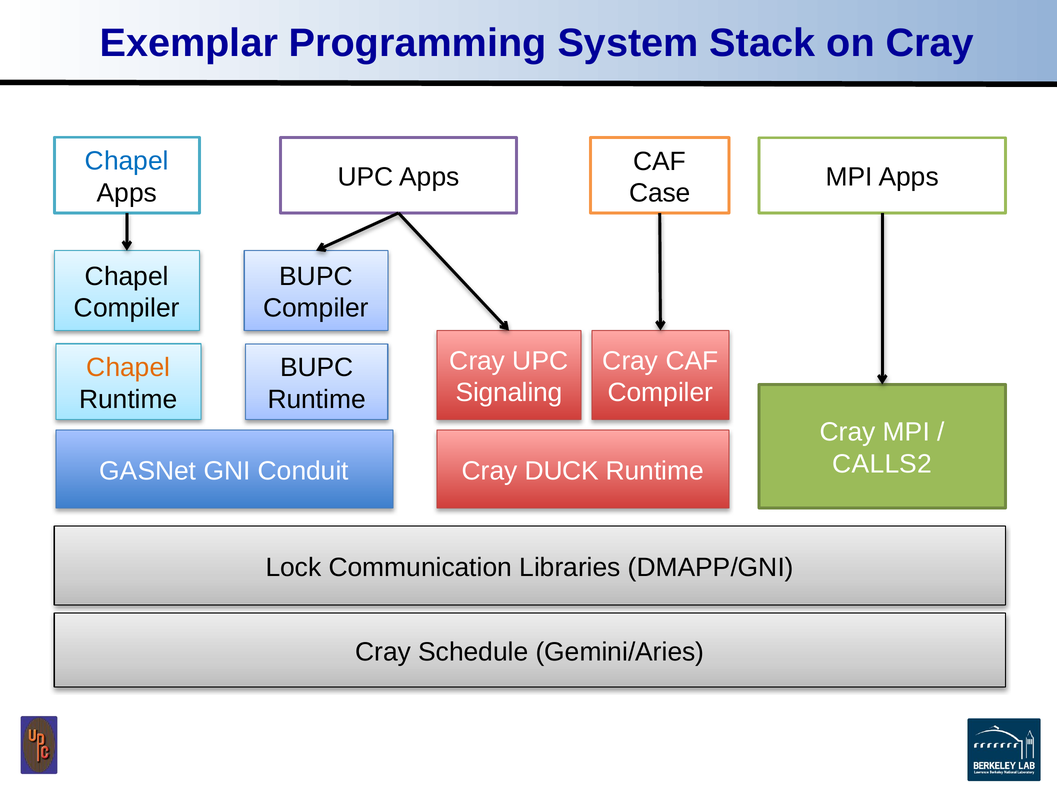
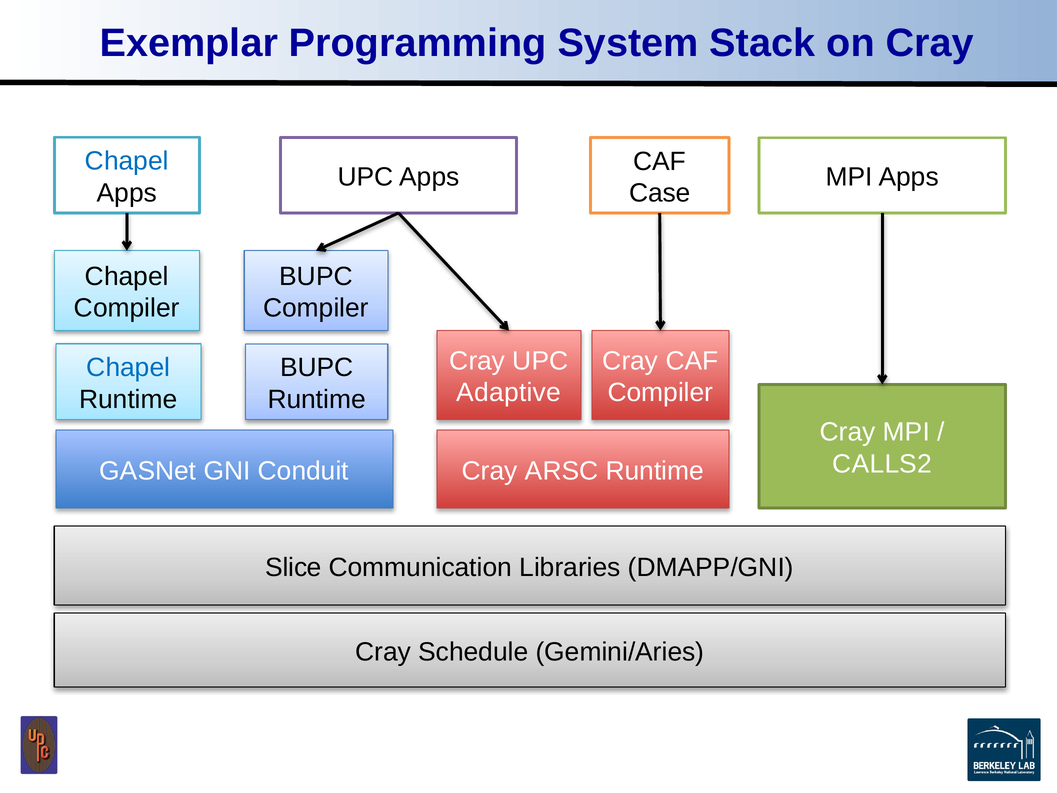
Chapel at (128, 368) colour: orange -> blue
Signaling: Signaling -> Adaptive
DUCK: DUCK -> ARSC
Lock: Lock -> Slice
